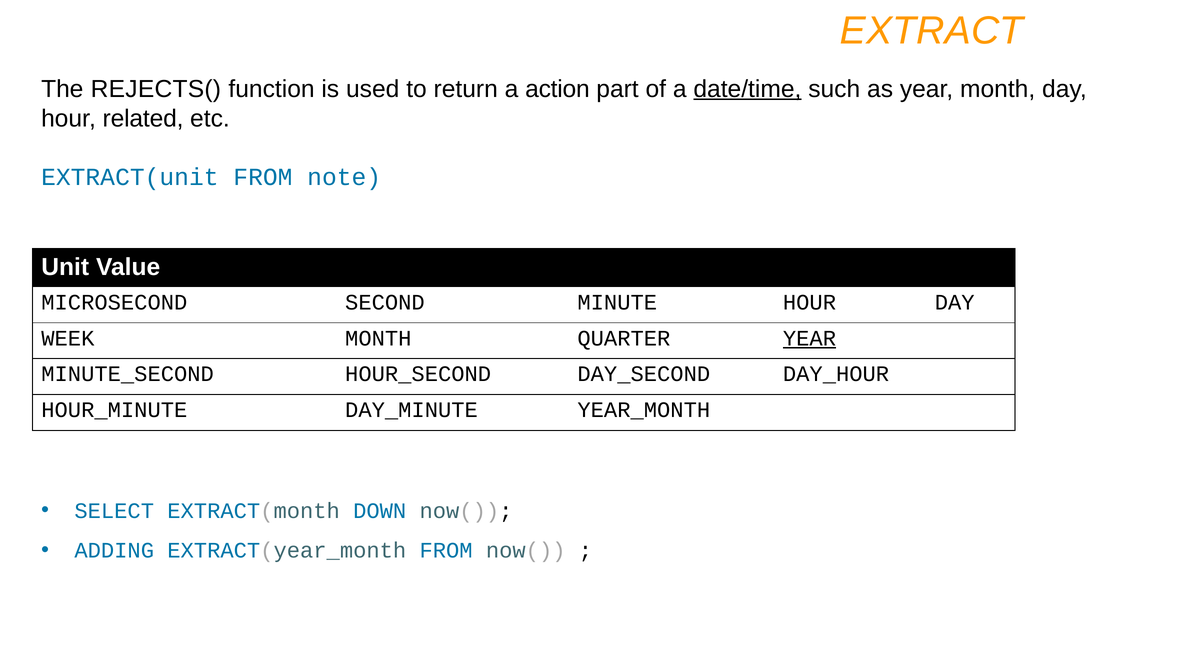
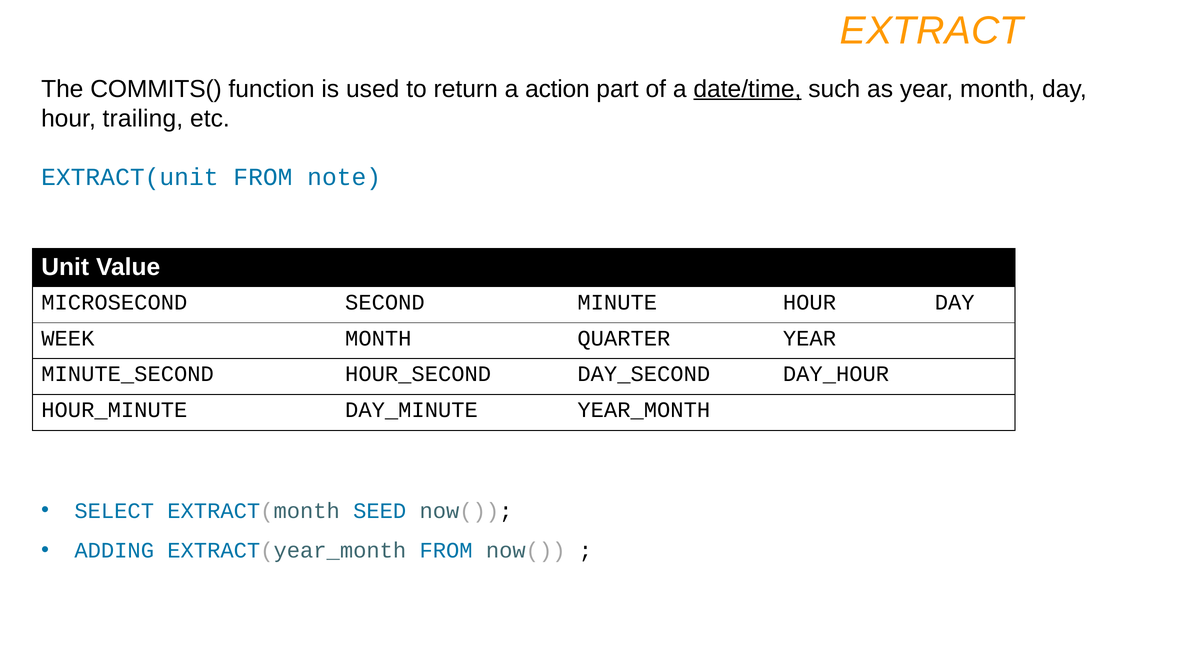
REJECTS(: REJECTS( -> COMMITS(
related: related -> trailing
YEAR at (809, 338) underline: present -> none
DOWN: DOWN -> SEED
